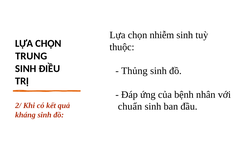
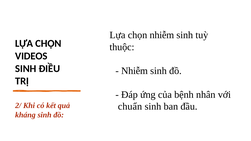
TRUNG: TRUNG -> VIDEOS
Thủng at (134, 71): Thủng -> Nhiễm
